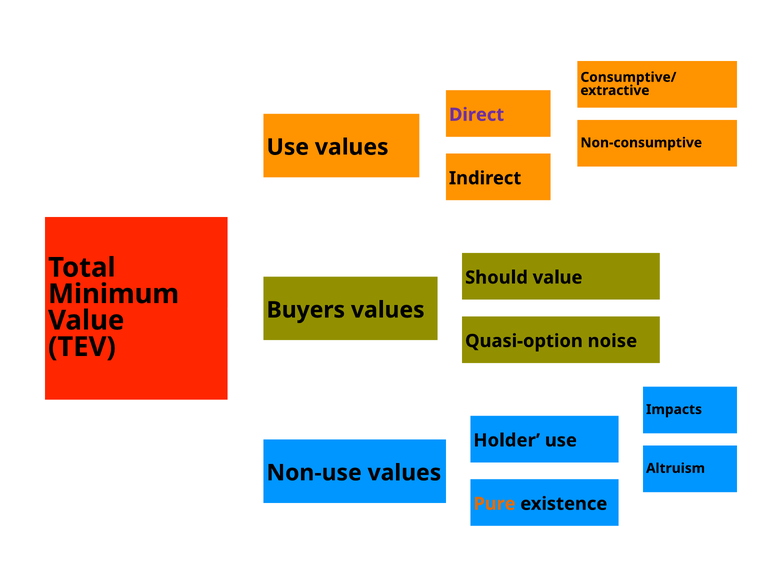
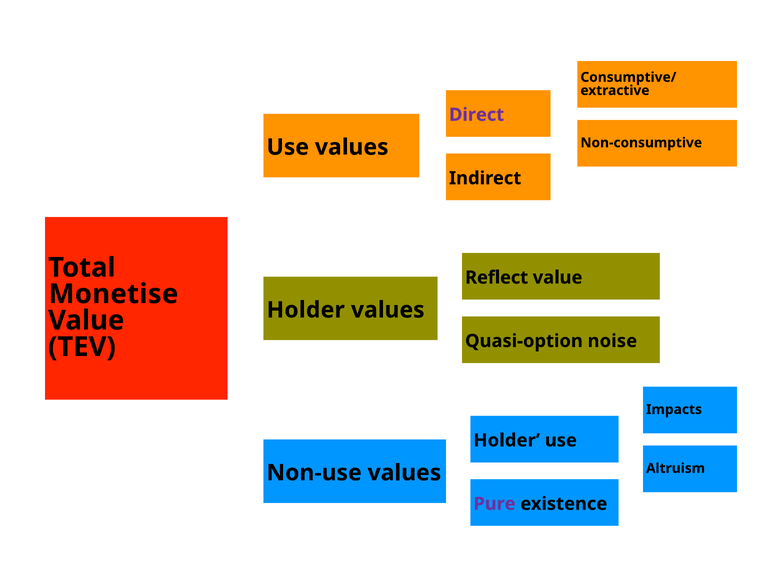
Should: Should -> Reflect
Minimum: Minimum -> Monetise
Buyers at (306, 310): Buyers -> Holder
Pure colour: orange -> purple
